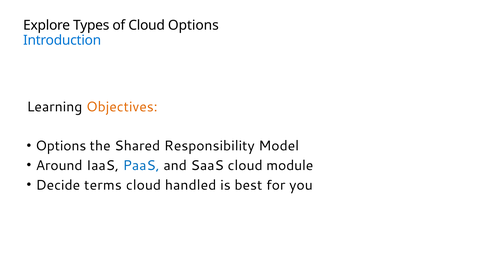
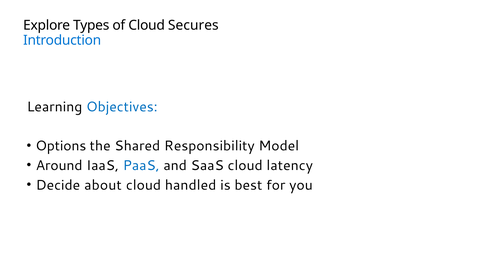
Cloud Options: Options -> Secures
Objectives colour: orange -> blue
module: module -> latency
terms: terms -> about
